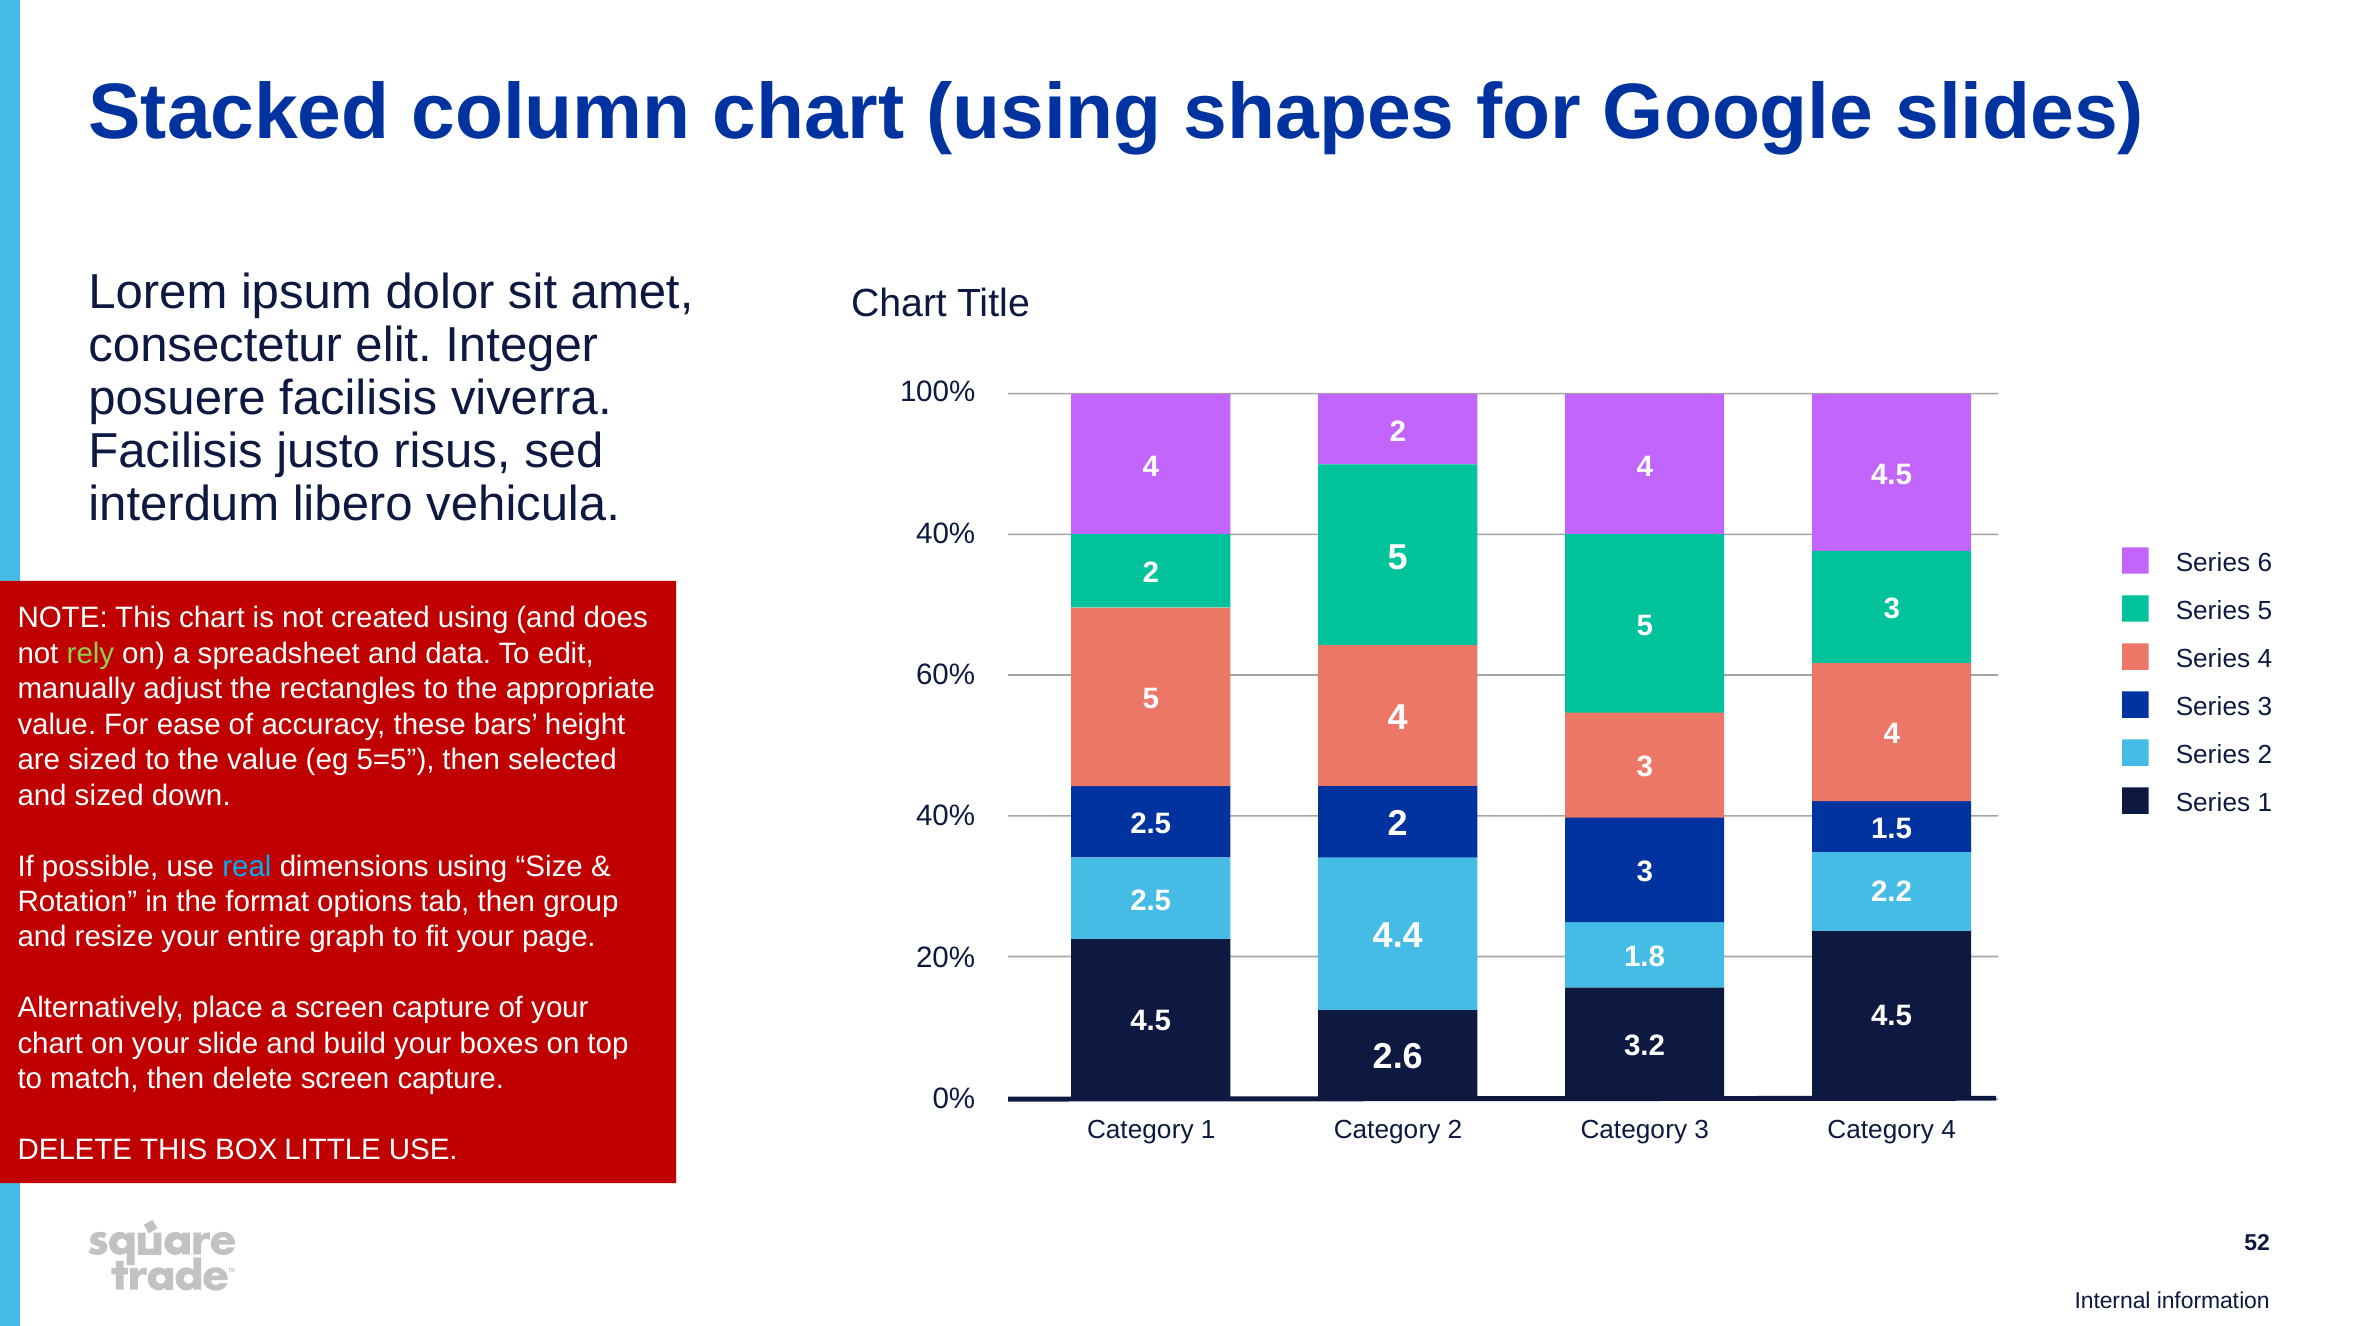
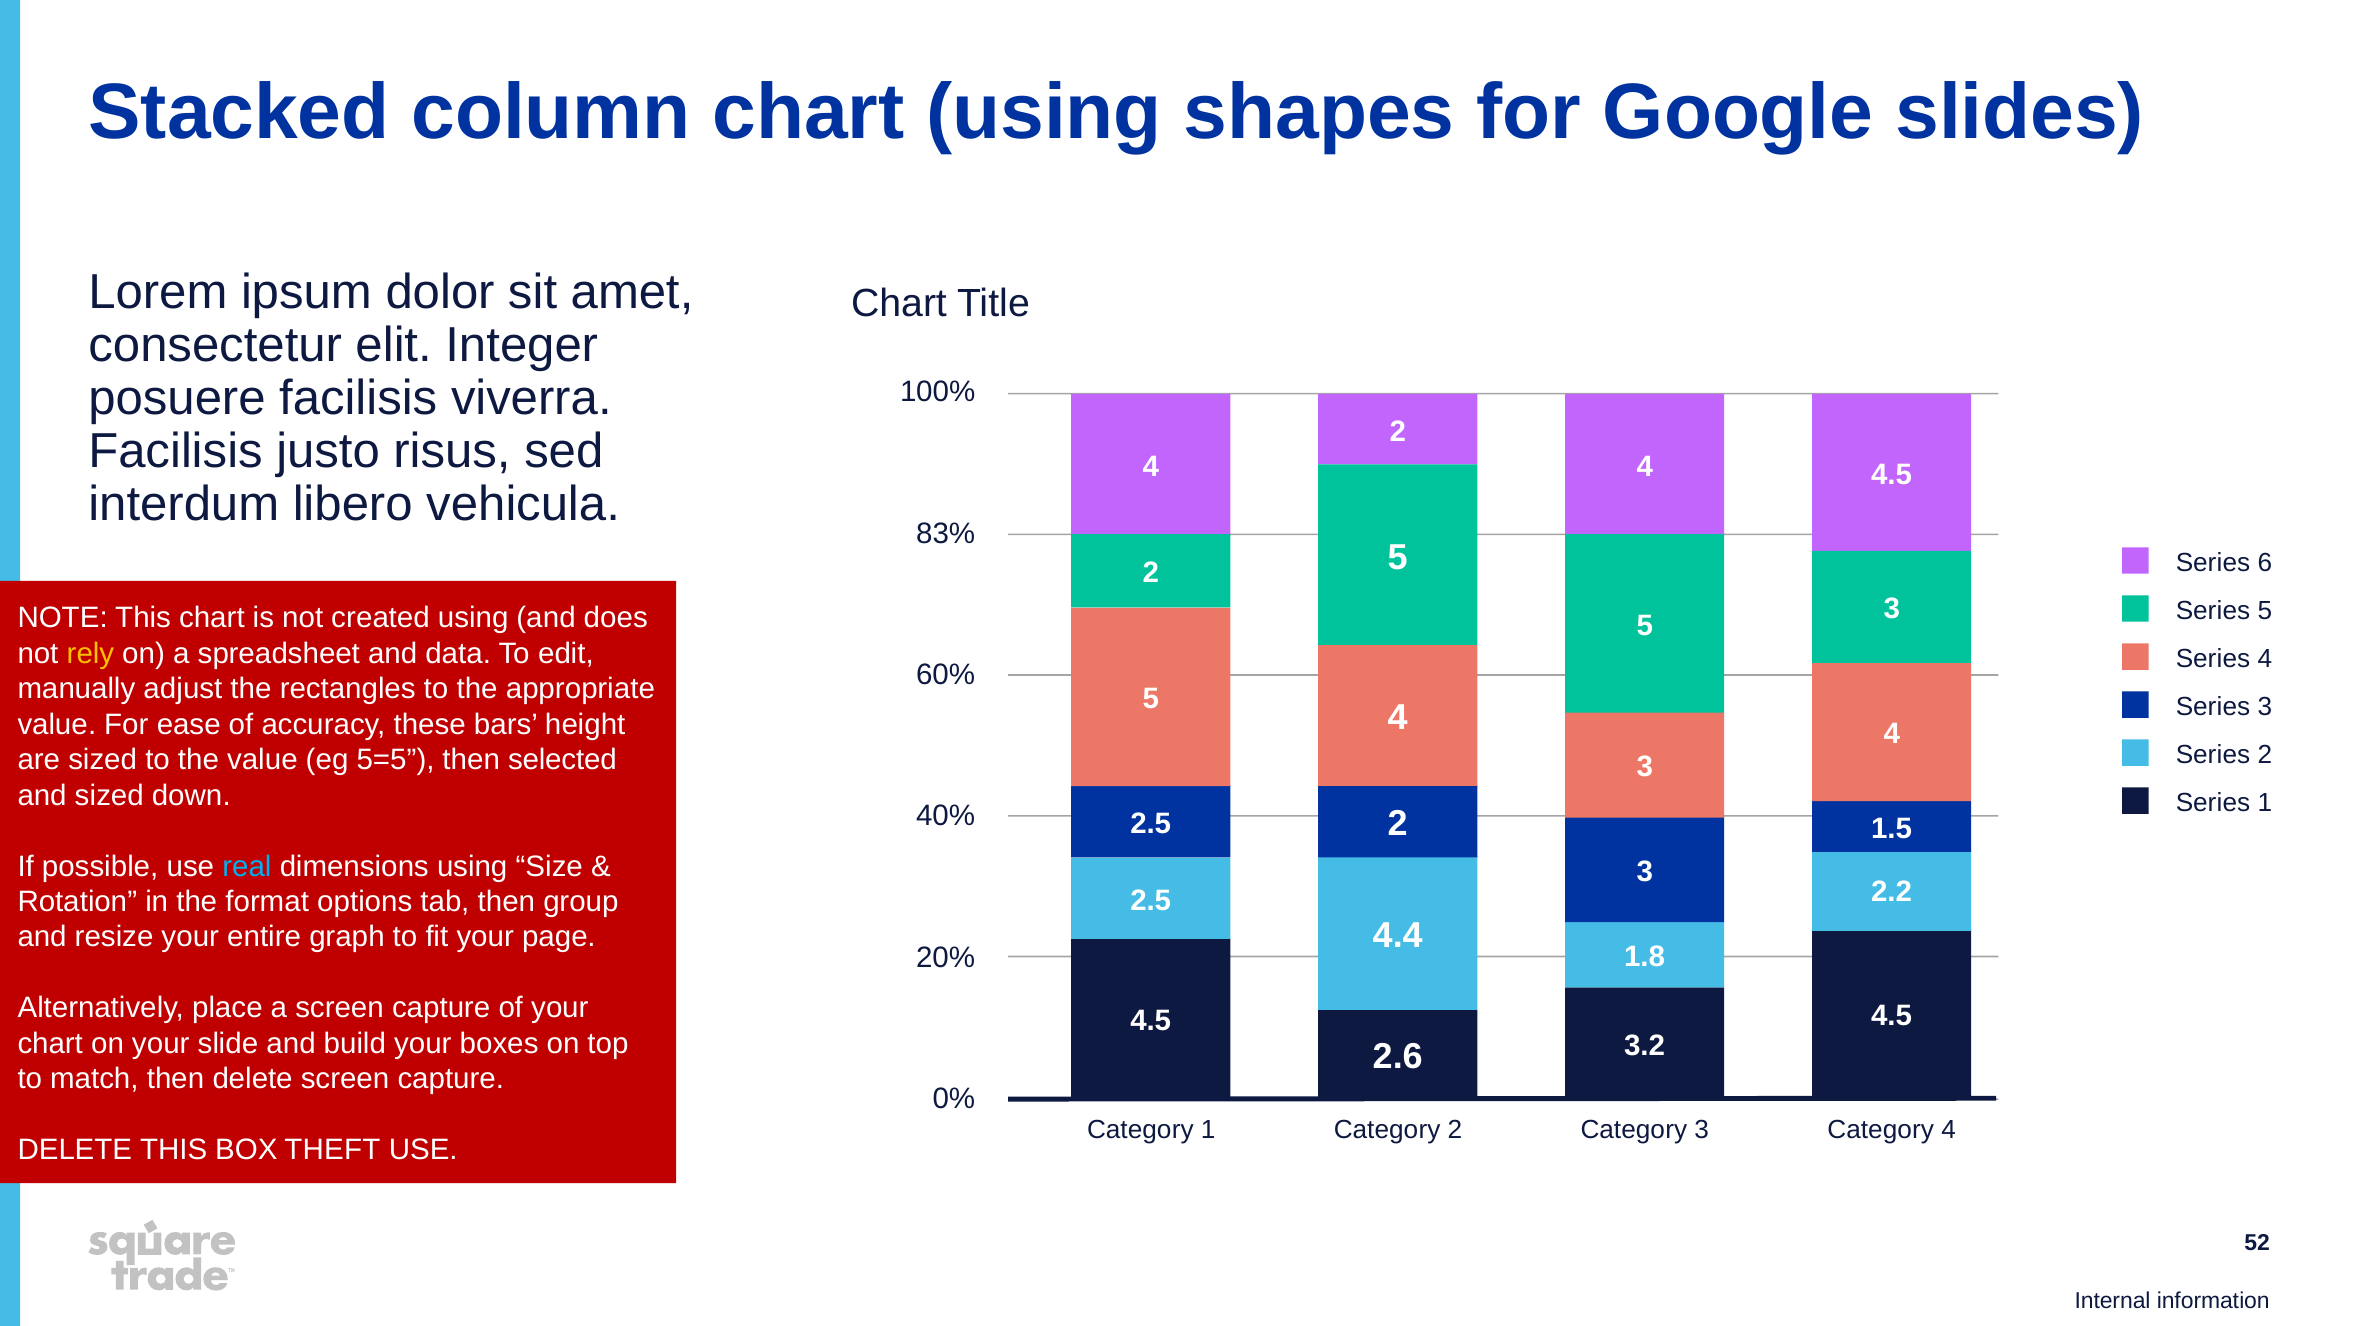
40% at (946, 534): 40% -> 83%
rely colour: light green -> yellow
LITTLE: LITTLE -> THEFT
